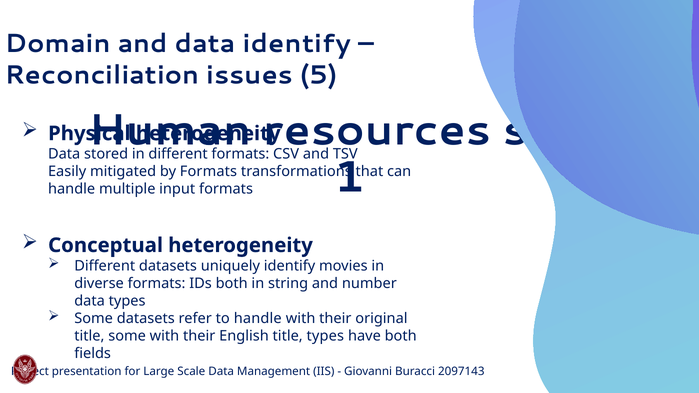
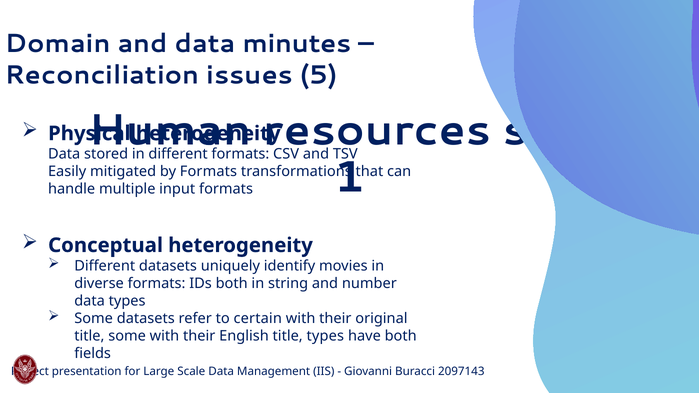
data identify: identify -> minutes
to handle: handle -> certain
